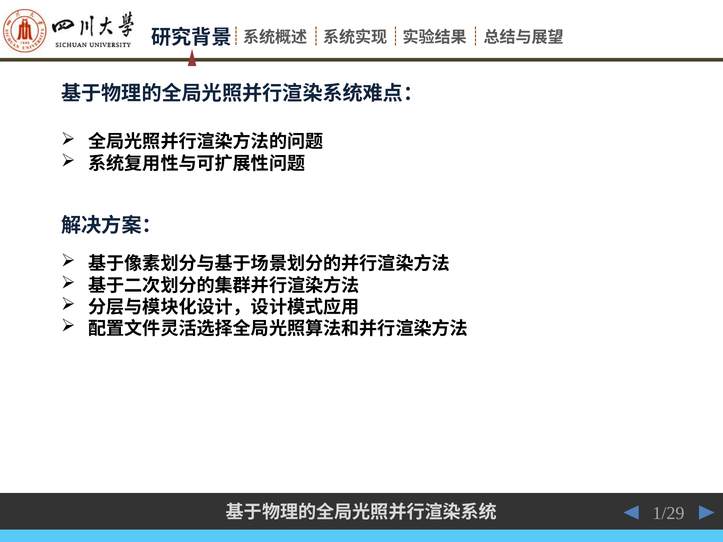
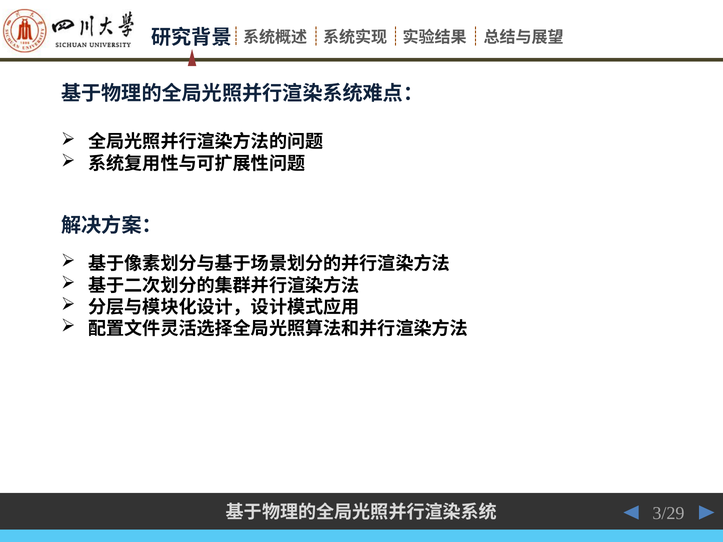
1/29: 1/29 -> 3/29
